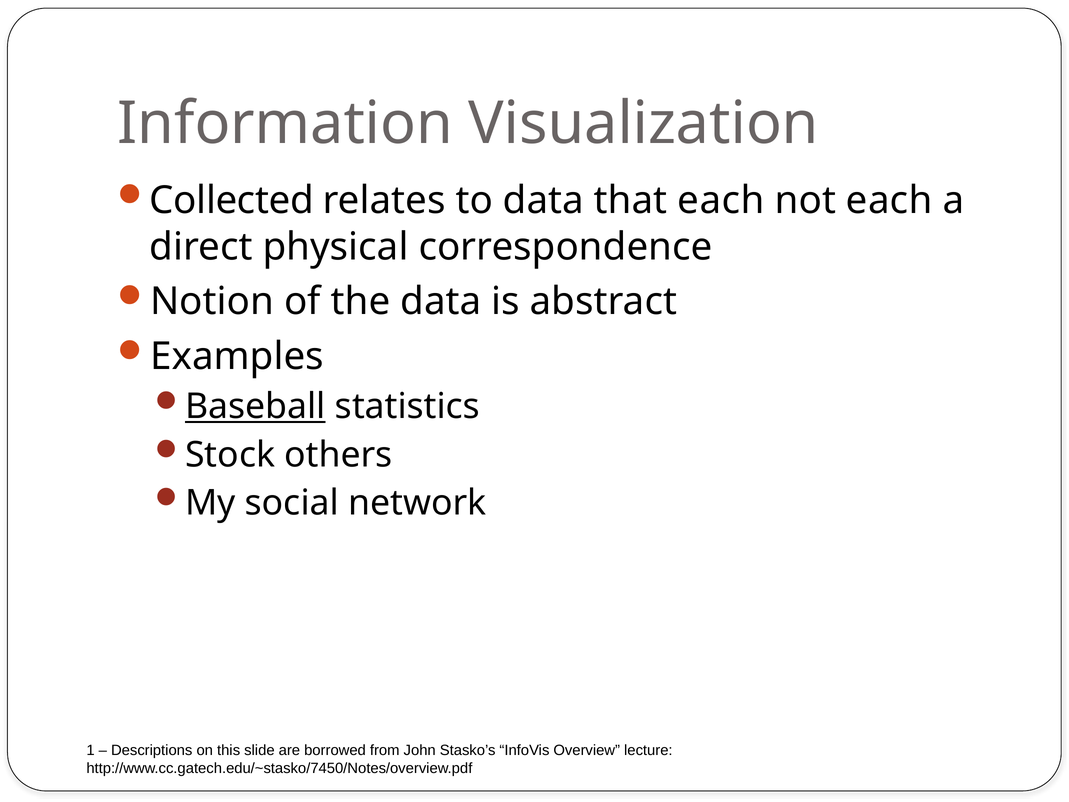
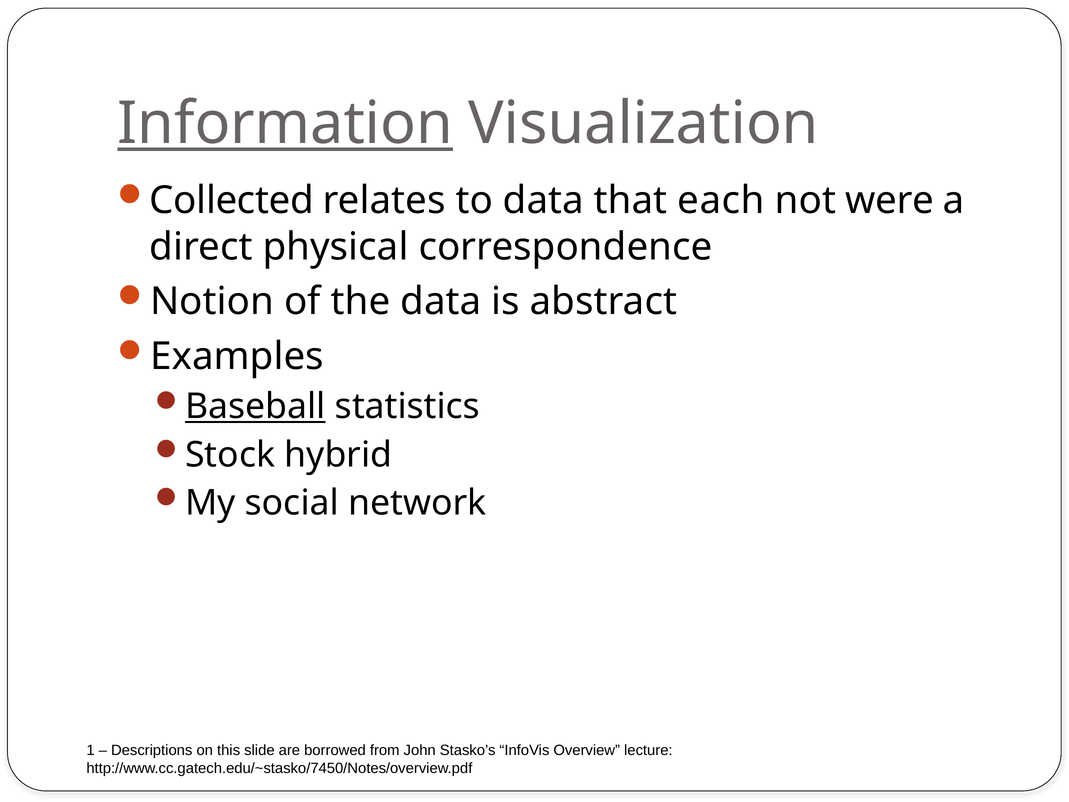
Information underline: none -> present
not each: each -> were
others: others -> hybrid
